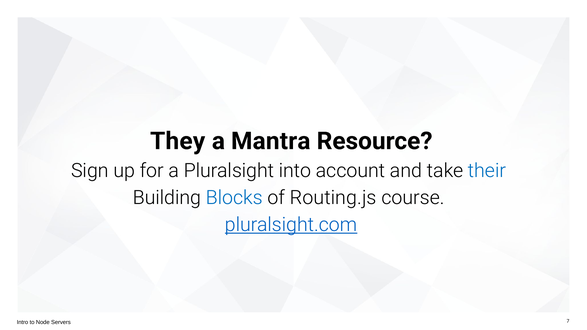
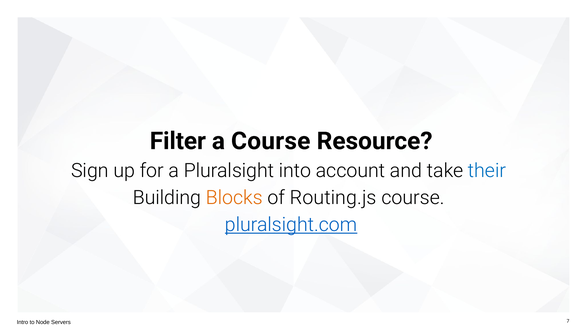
They: They -> Filter
a Mantra: Mantra -> Course
Blocks colour: blue -> orange
